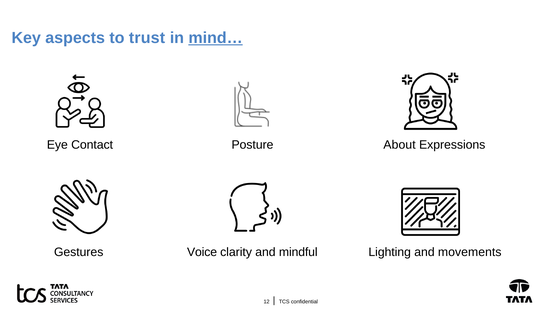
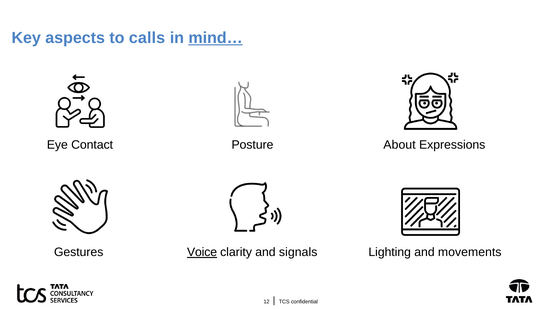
trust: trust -> calls
Voice underline: none -> present
mindful: mindful -> signals
